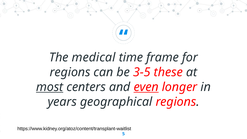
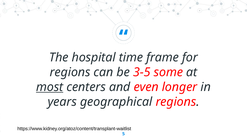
medical: medical -> hospital
these: these -> some
even underline: present -> none
